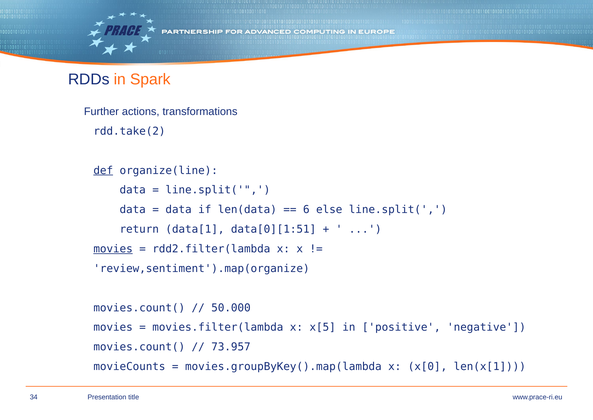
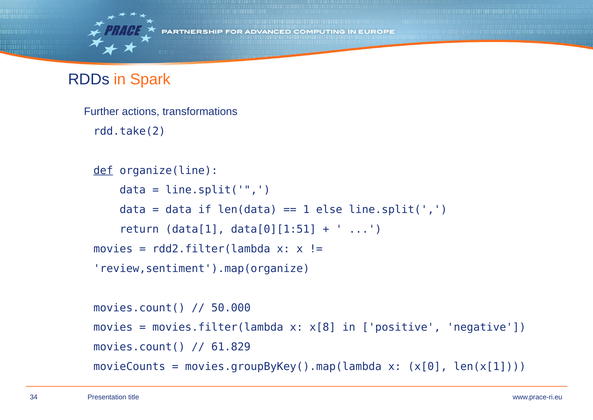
6: 6 -> 1
movies at (113, 248) underline: present -> none
x[5: x[5 -> x[8
73.957: 73.957 -> 61.829
